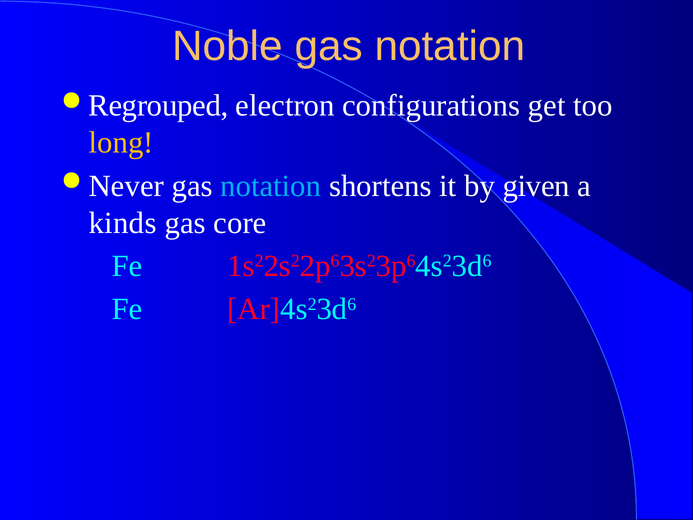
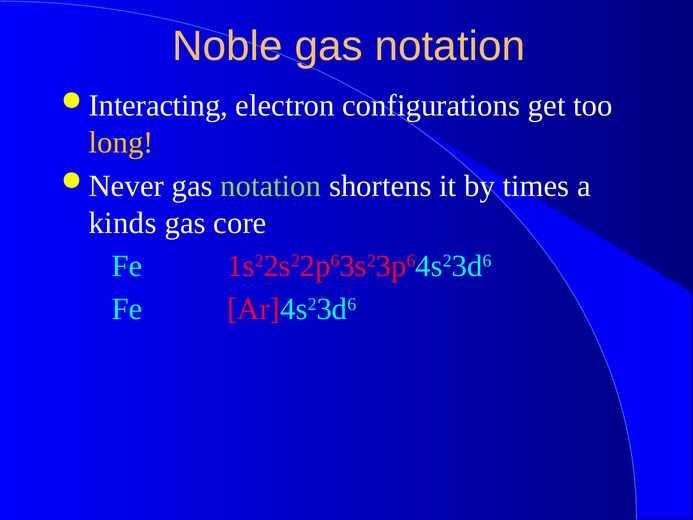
Regrouped: Regrouped -> Interacting
notation at (271, 186) colour: light blue -> light green
given: given -> times
